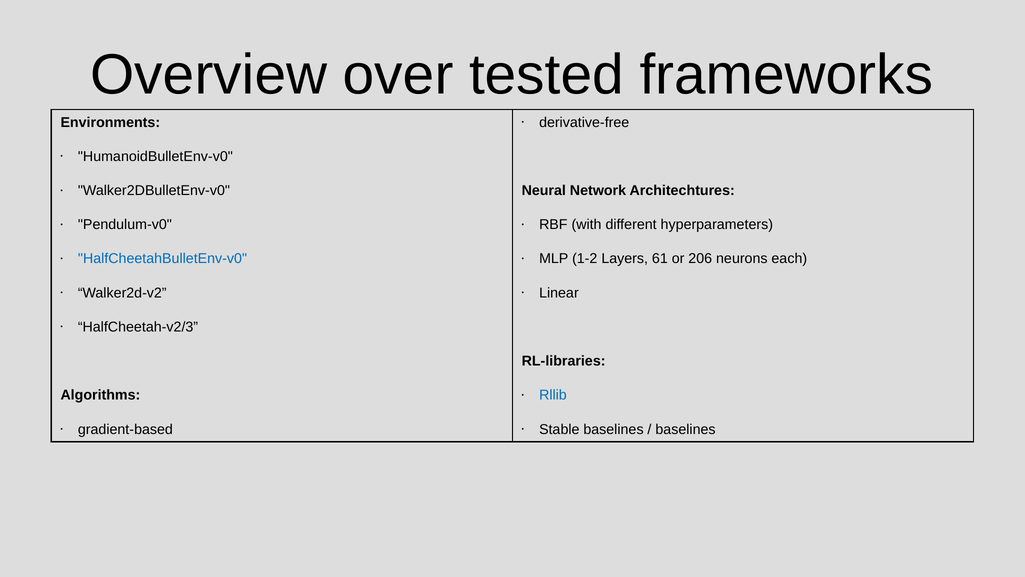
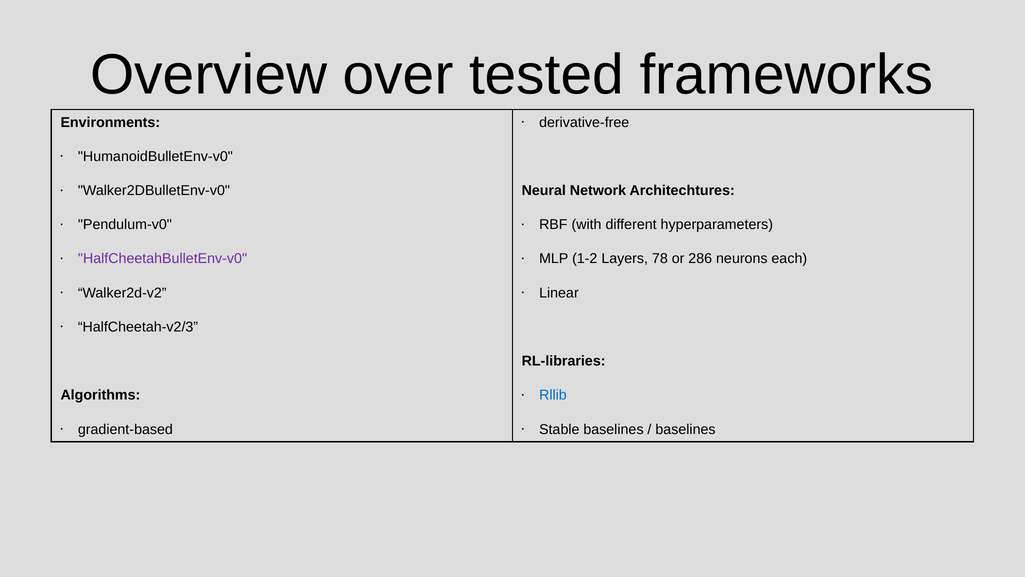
HalfCheetahBulletEnv-v0 colour: blue -> purple
61: 61 -> 78
206: 206 -> 286
